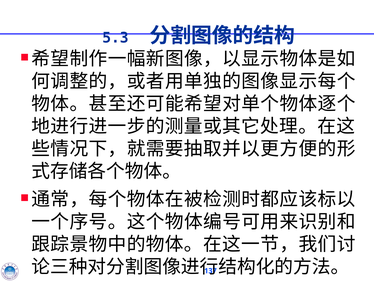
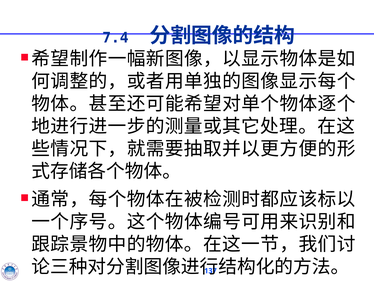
5.3: 5.3 -> 7.4
